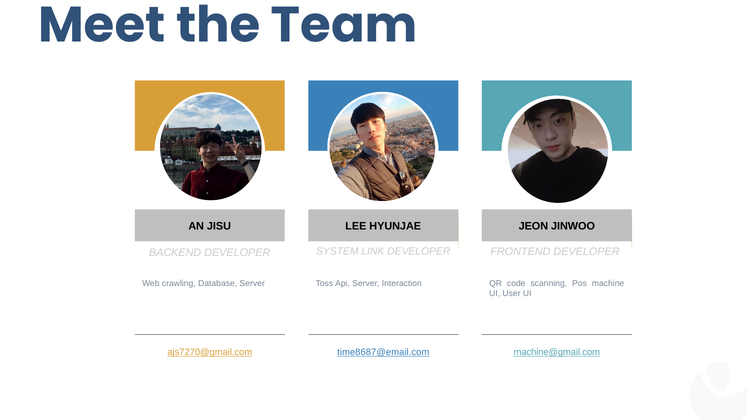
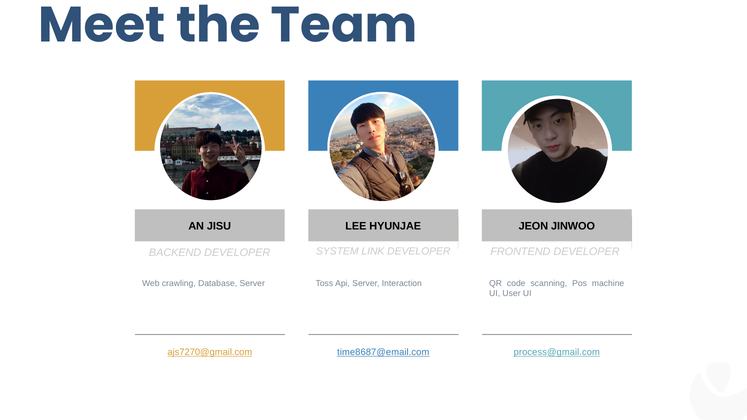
machine@gmail.com: machine@gmail.com -> process@gmail.com
